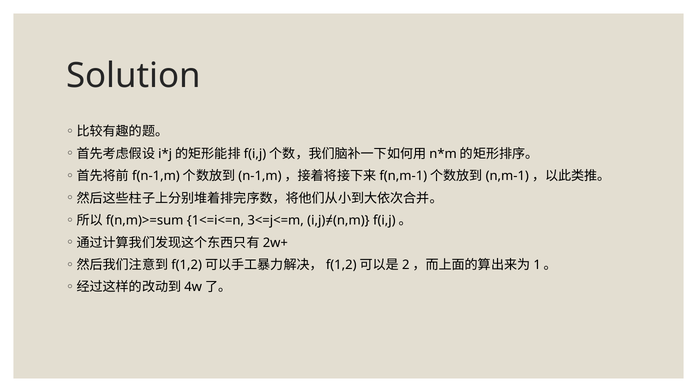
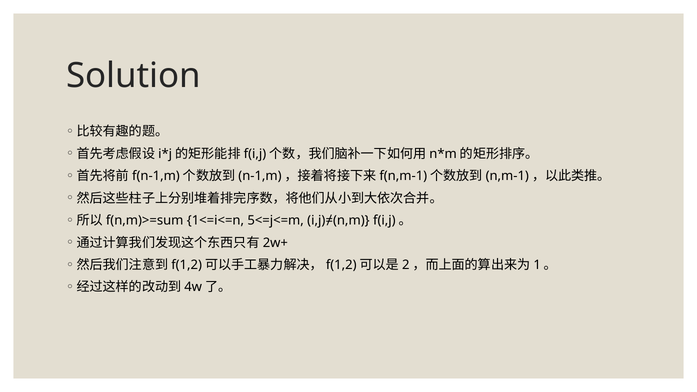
3<=j<=m: 3<=j<=m -> 5<=j<=m
